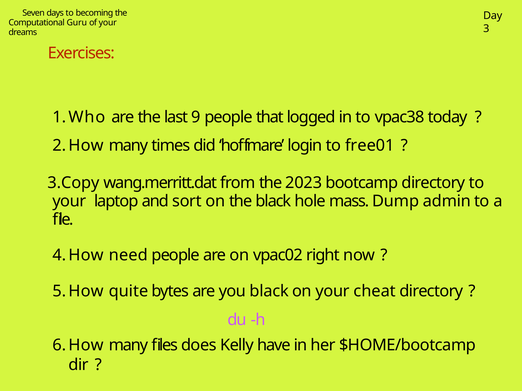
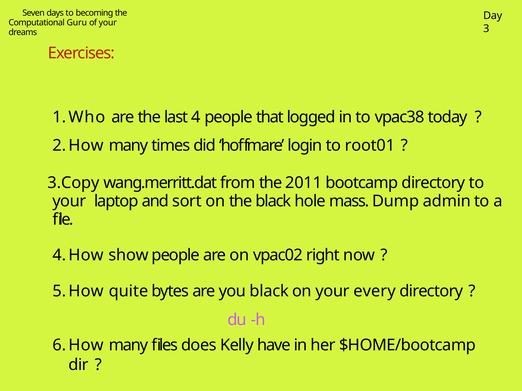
9: 9 -> 4
free01: free01 -> root01
2023: 2023 -> 2011
need: need -> show
cheat: cheat -> every
